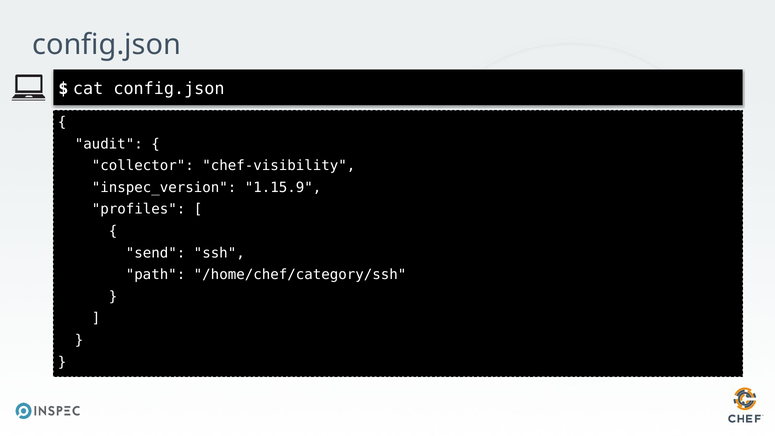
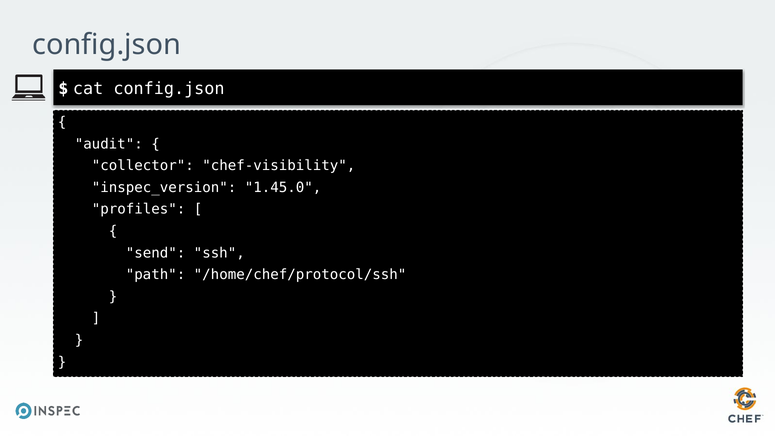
1.15.9: 1.15.9 -> 1.45.0
/home/chef/category/ssh: /home/chef/category/ssh -> /home/chef/protocol/ssh
